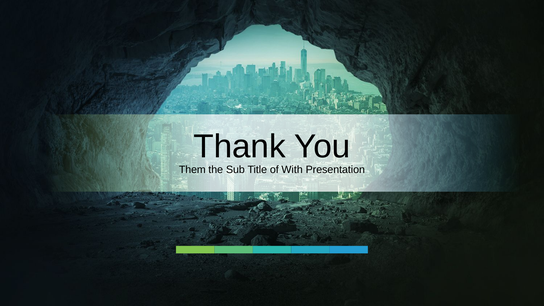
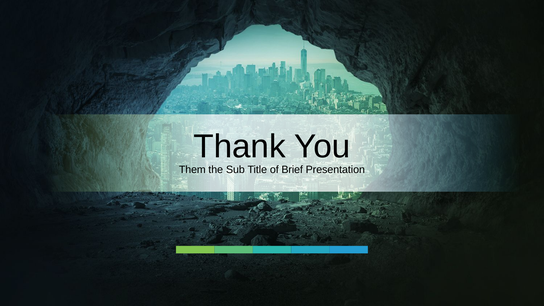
With: With -> Brief
